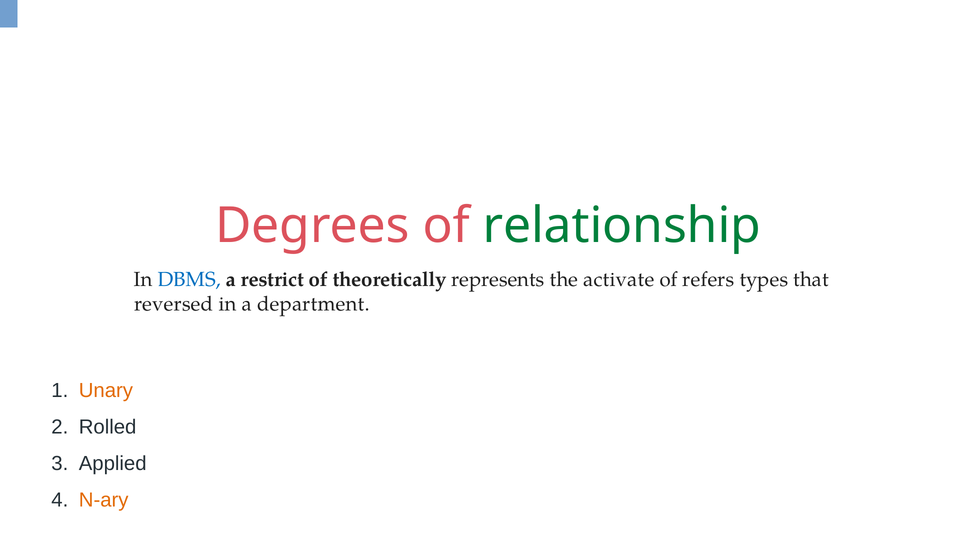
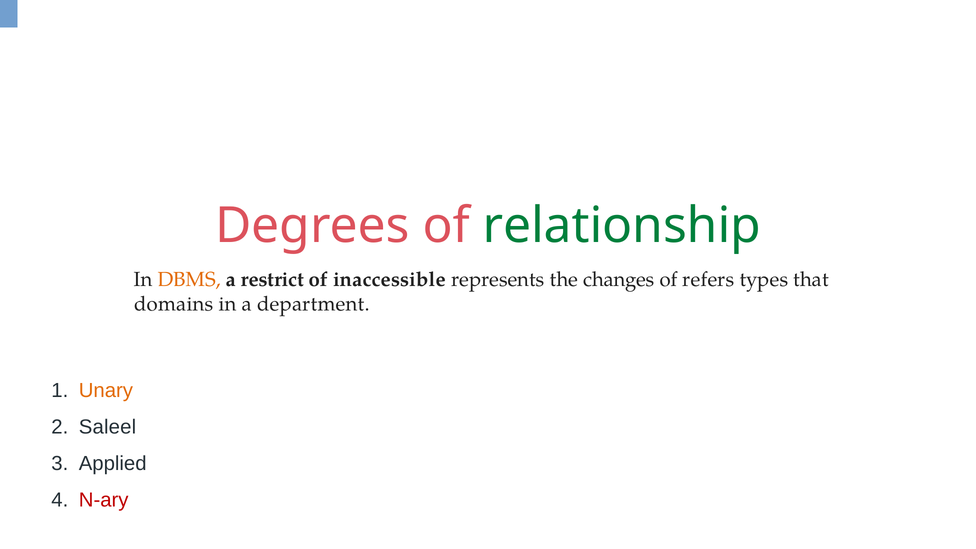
DBMS colour: blue -> orange
theoretically: theoretically -> inaccessible
activate: activate -> changes
reversed: reversed -> domains
Rolled: Rolled -> Saleel
N-ary colour: orange -> red
